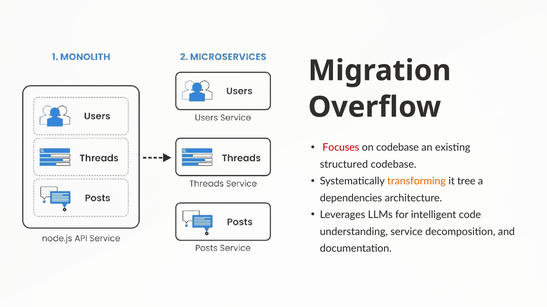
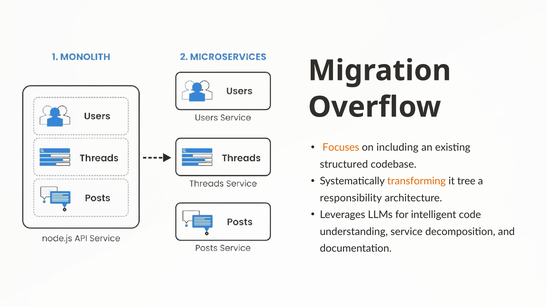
Focuses colour: red -> orange
on codebase: codebase -> including
dependencies: dependencies -> responsibility
